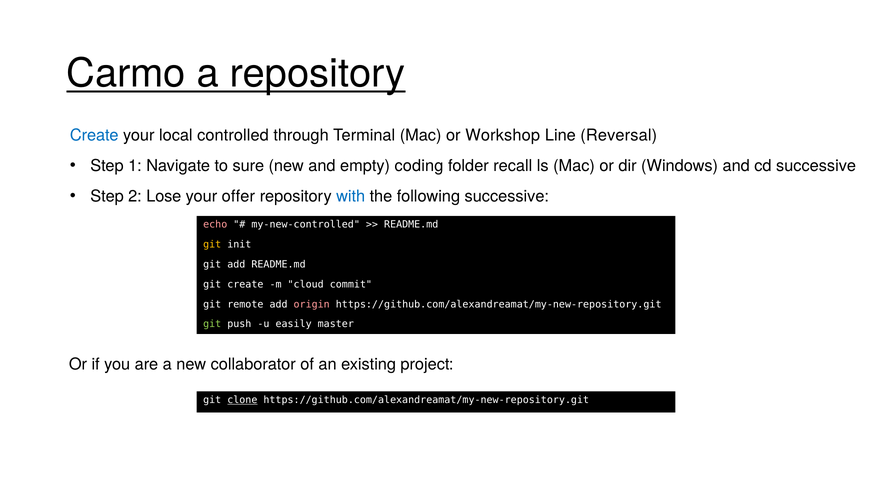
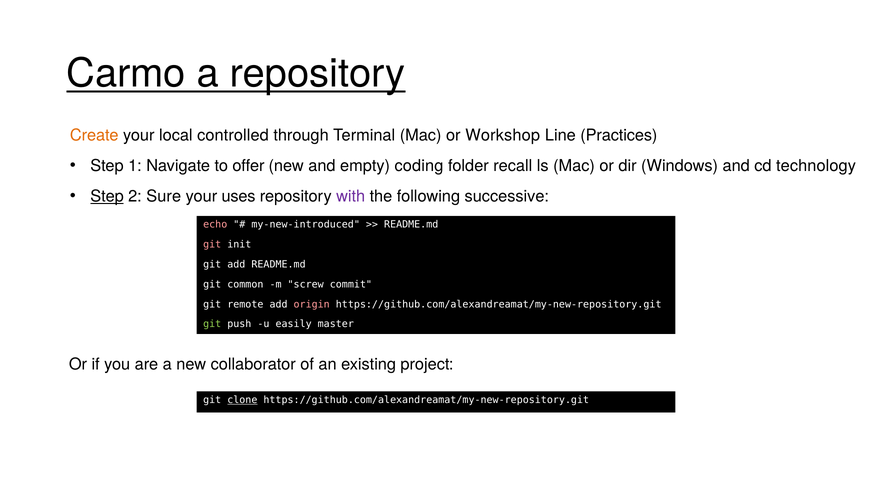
Create at (94, 135) colour: blue -> orange
Reversal: Reversal -> Practices
sure: sure -> offer
cd successive: successive -> technology
Step at (107, 196) underline: none -> present
Lose: Lose -> Sure
offer: offer -> uses
with colour: blue -> purple
my-new-controlled: my-new-controlled -> my-new-introduced
git at (212, 244) colour: yellow -> pink
git create: create -> common
cloud: cloud -> screw
